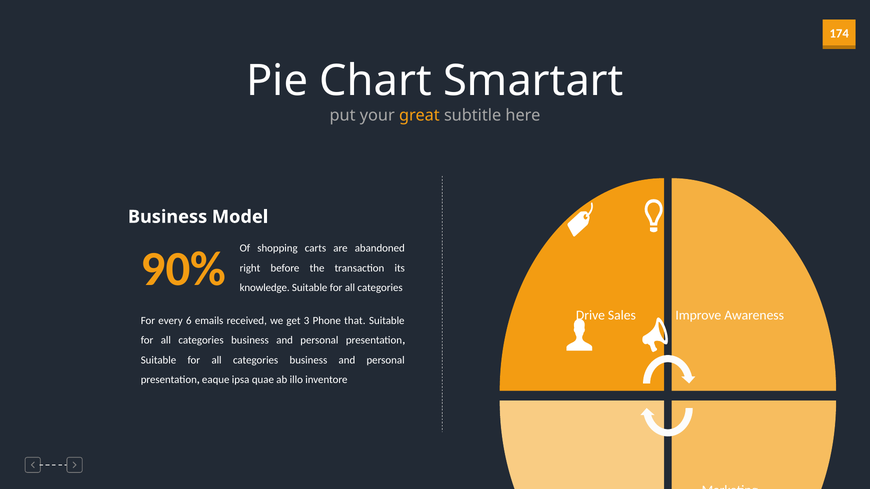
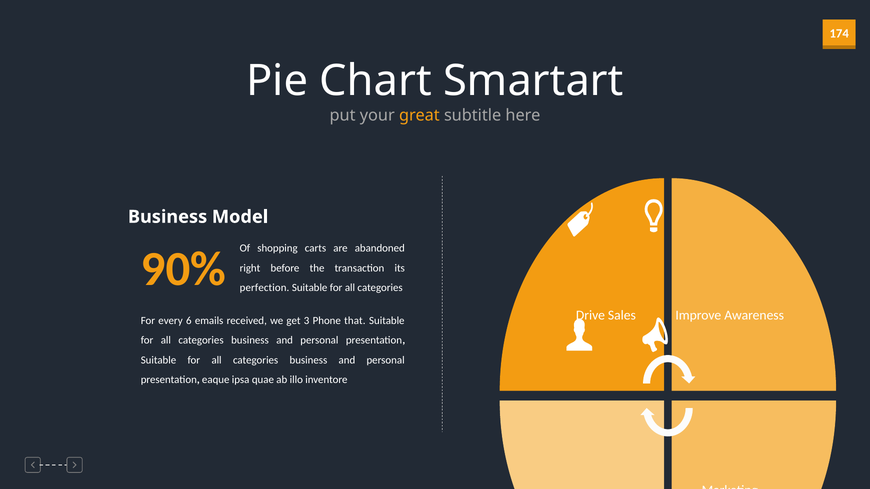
knowledge: knowledge -> perfection
